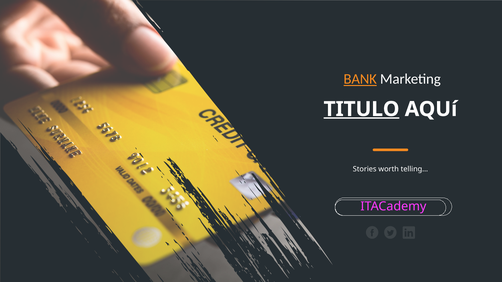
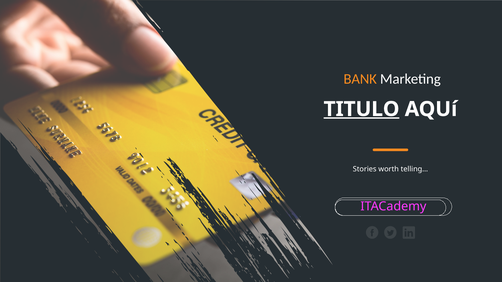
BANK underline: present -> none
